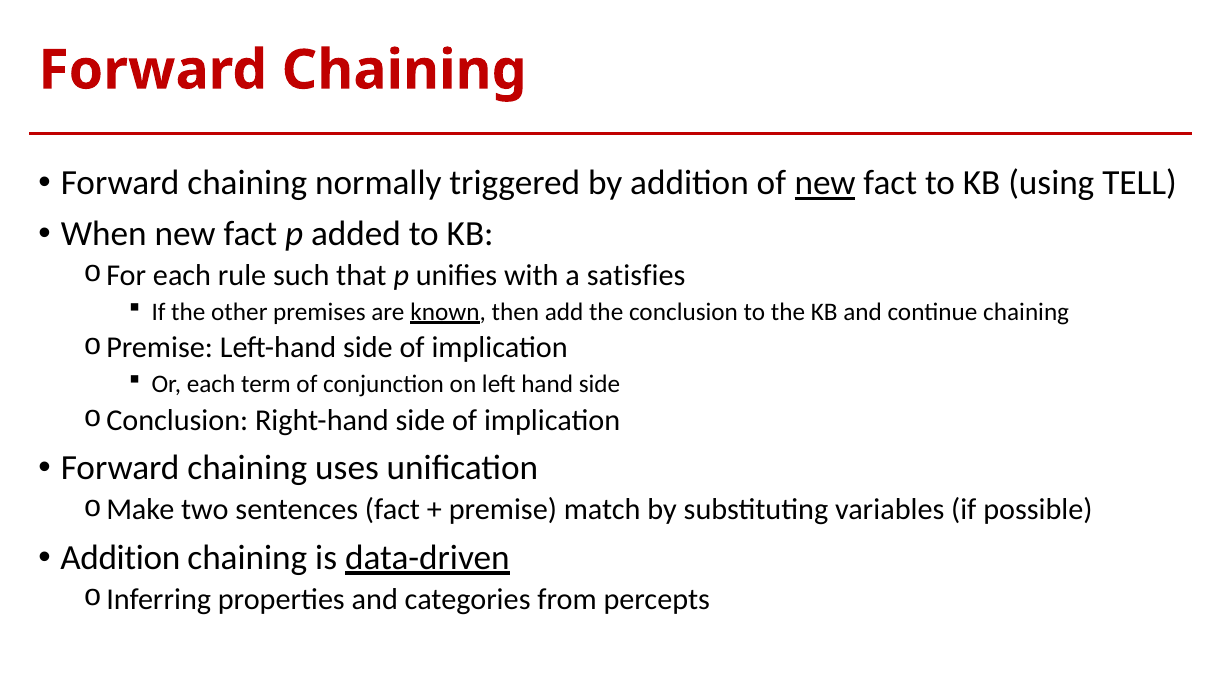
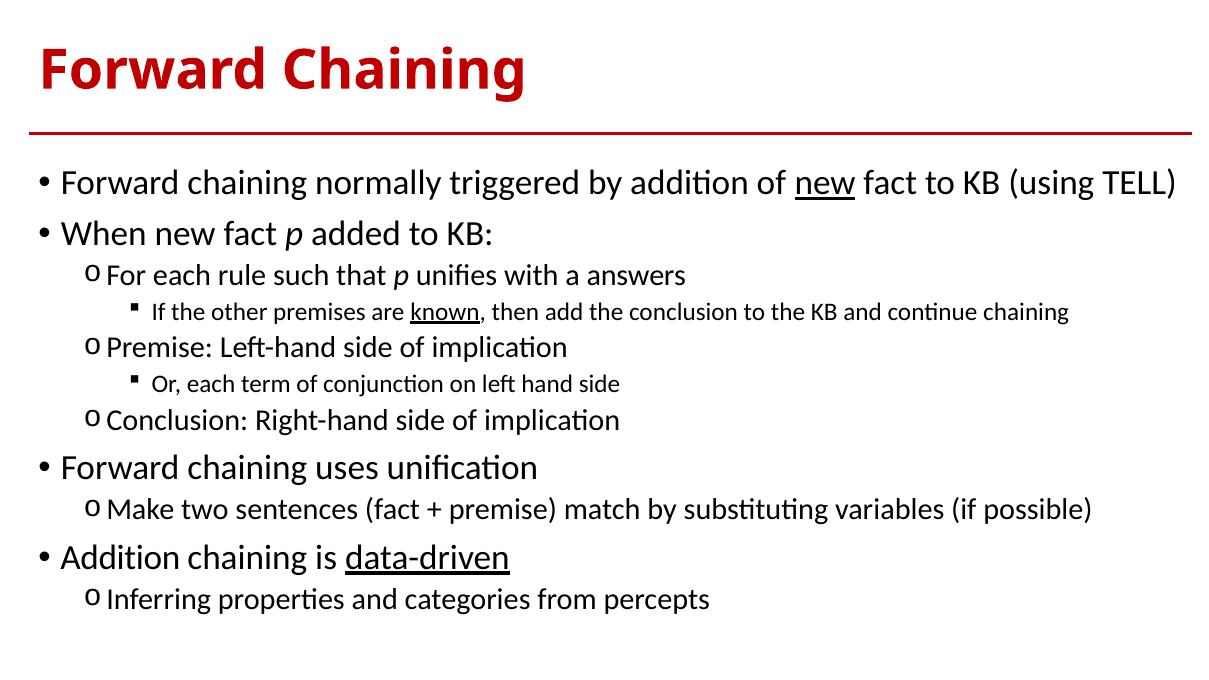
satisfies: satisfies -> answers
